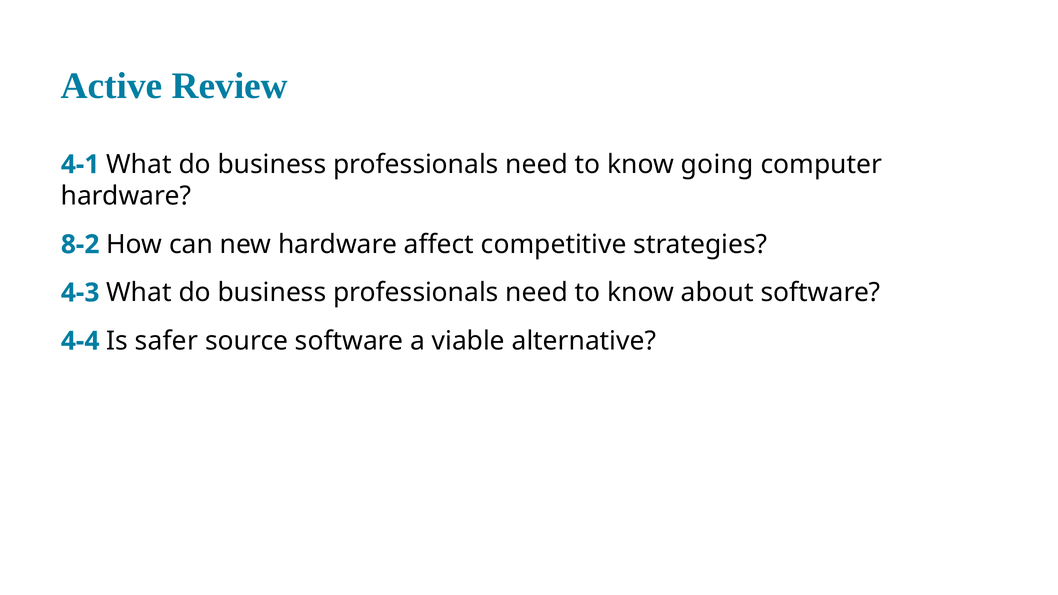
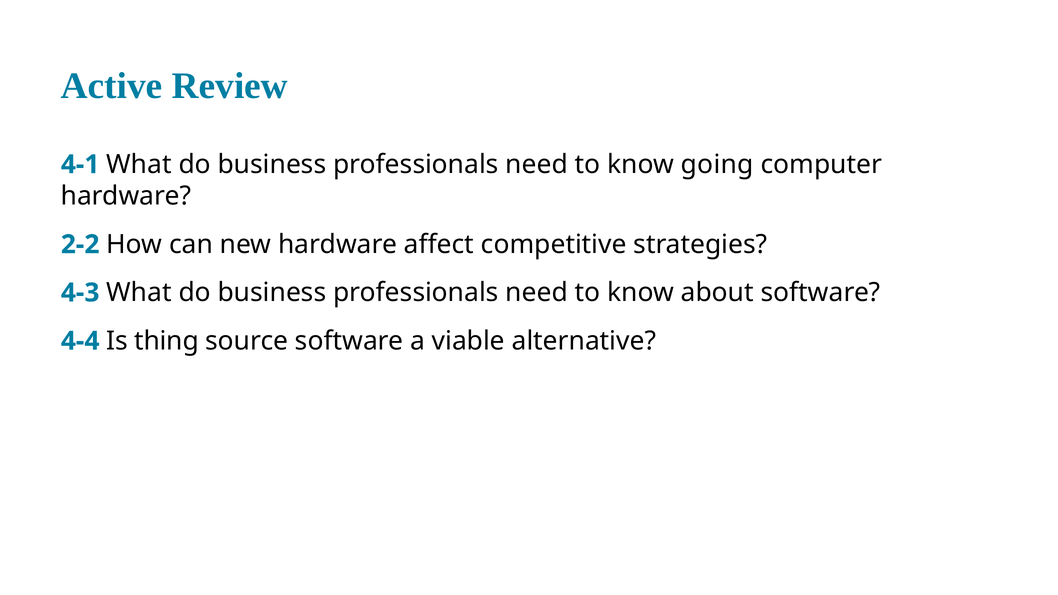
8-2: 8-2 -> 2-2
safer: safer -> thing
